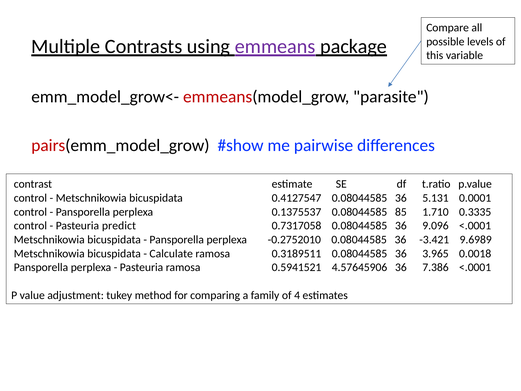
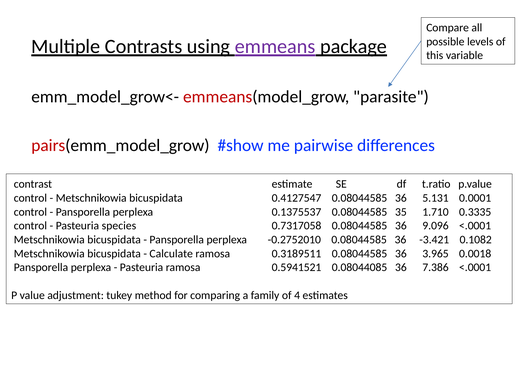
85: 85 -> 35
predict: predict -> species
9.6989: 9.6989 -> 0.1082
4.57645906: 4.57645906 -> 0.08044085
